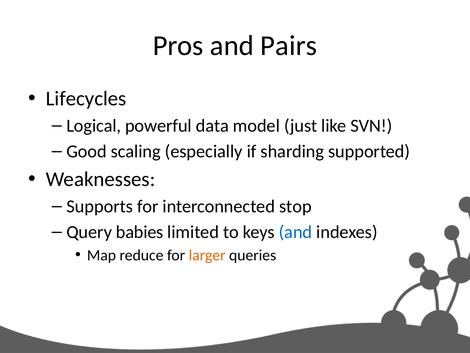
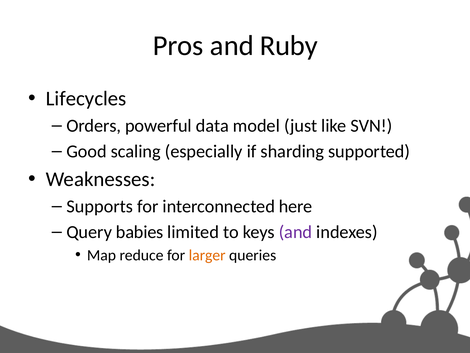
Pairs: Pairs -> Ruby
Logical: Logical -> Orders
stop: stop -> here
and at (296, 232) colour: blue -> purple
